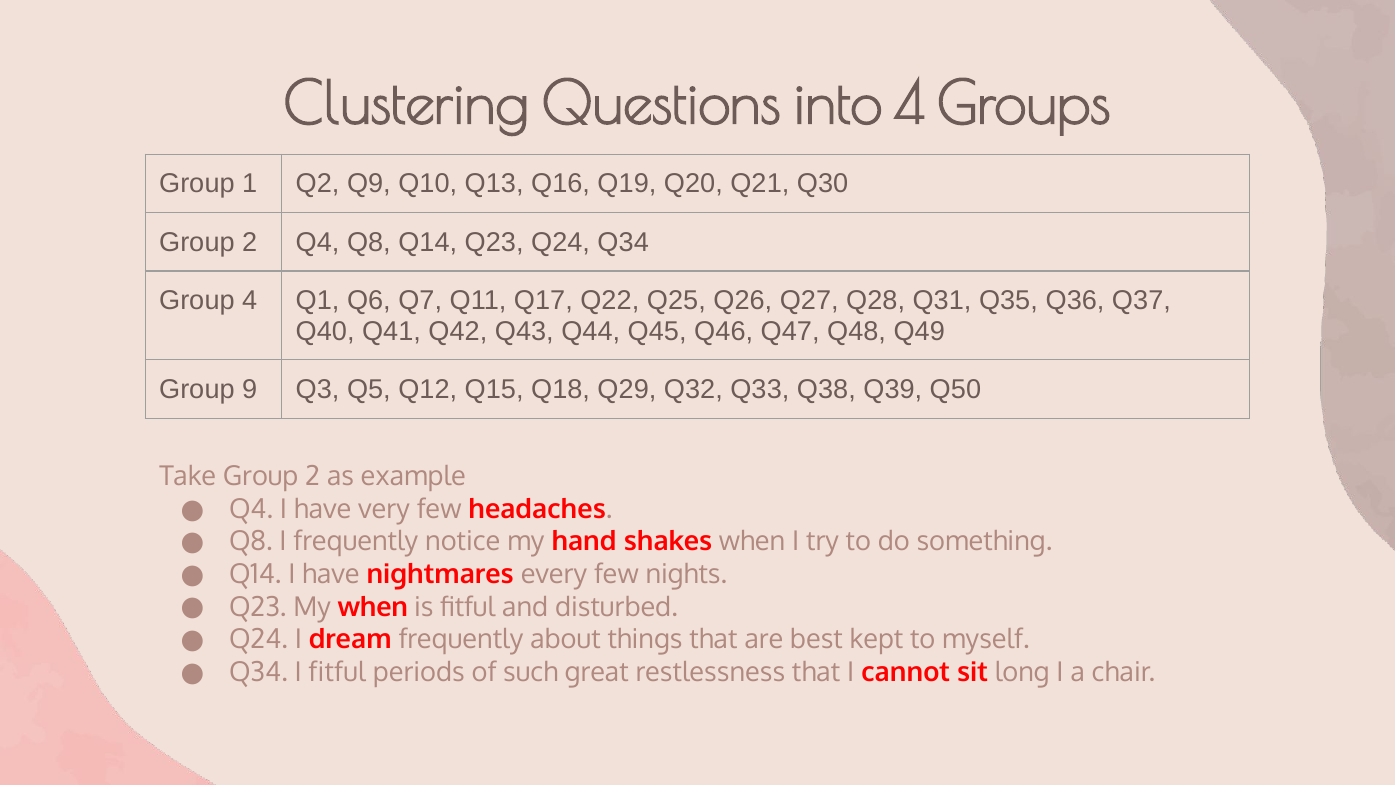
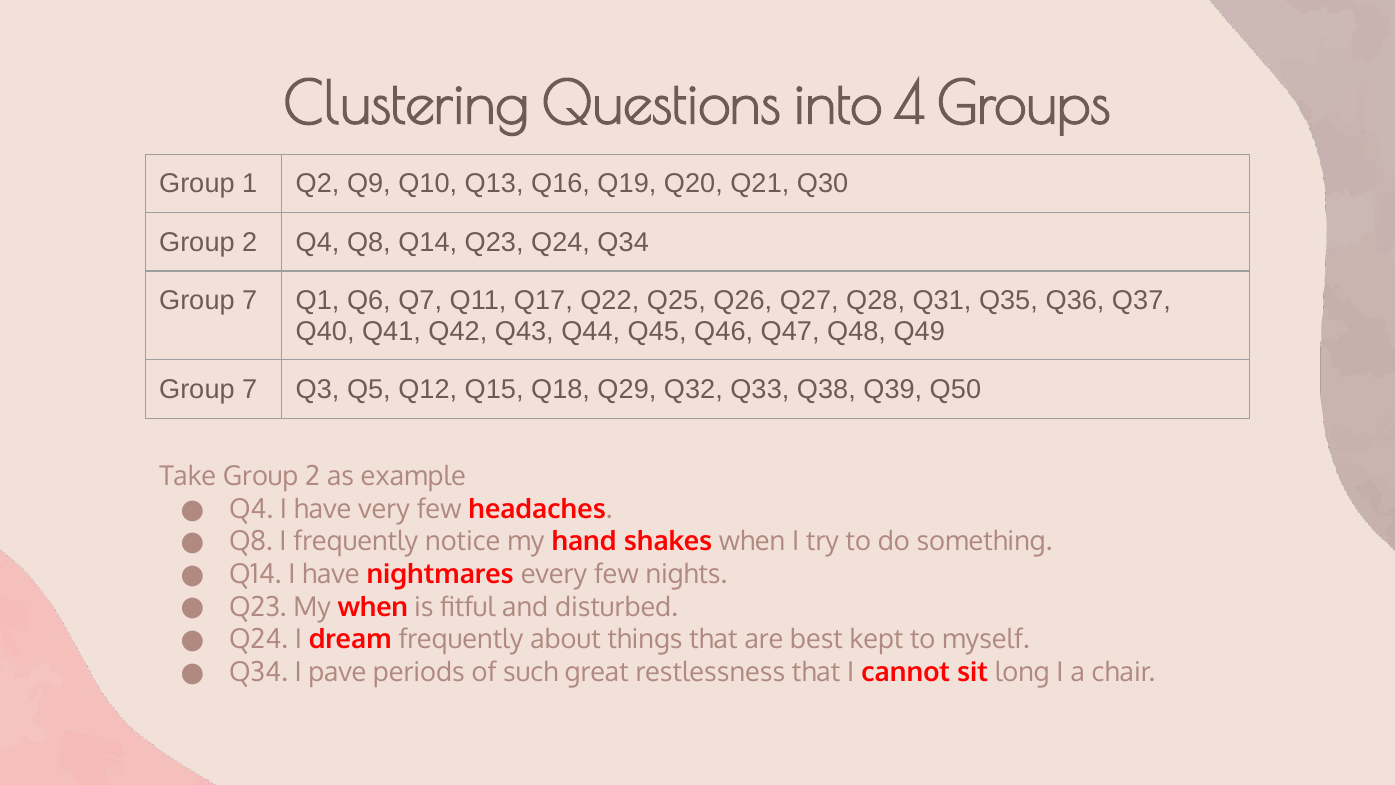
4 at (250, 301): 4 -> 7
9 at (250, 389): 9 -> 7
I fitful: fitful -> pave
